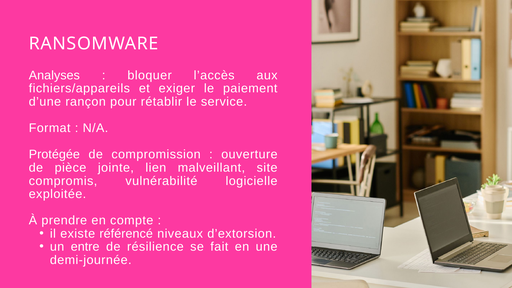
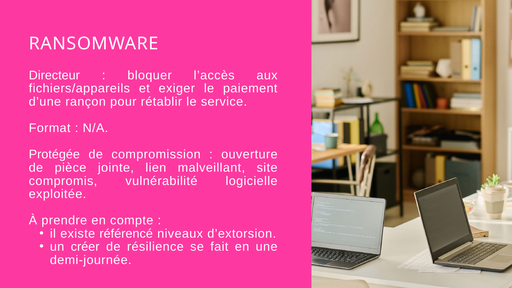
Analyses: Analyses -> Directeur
entre: entre -> créer
